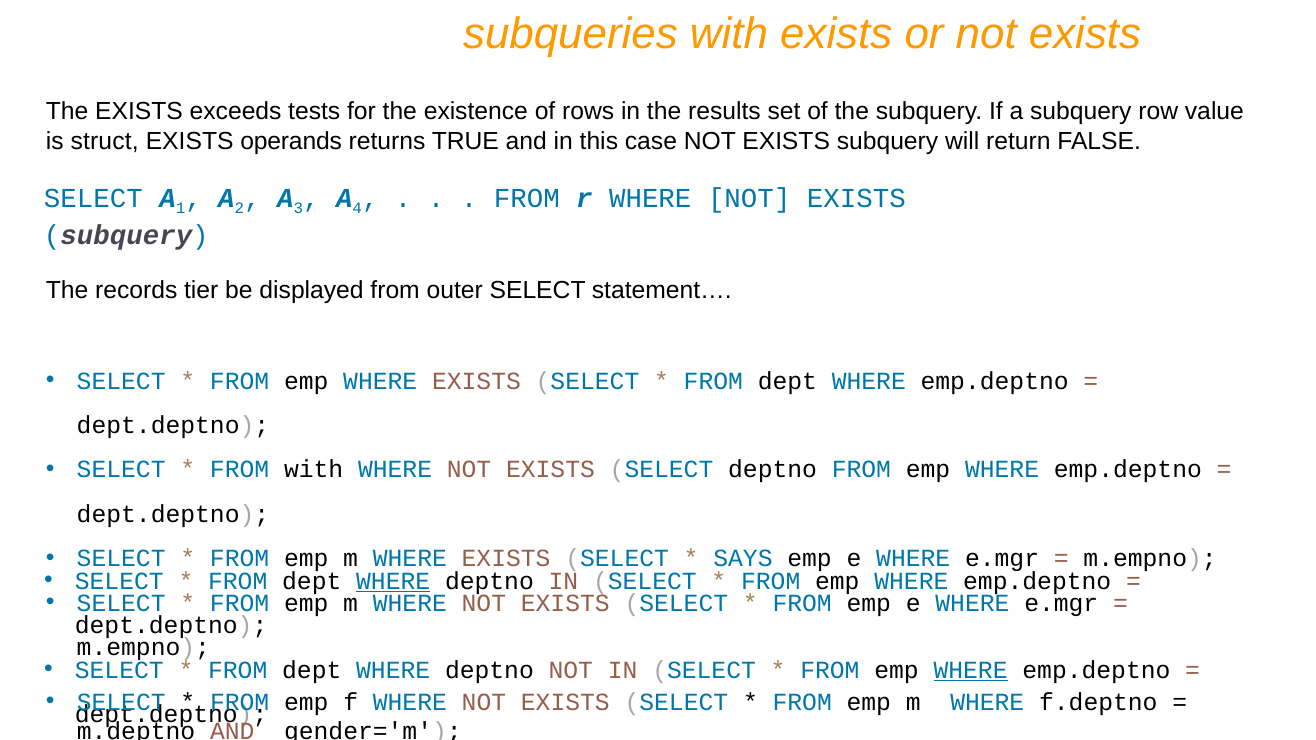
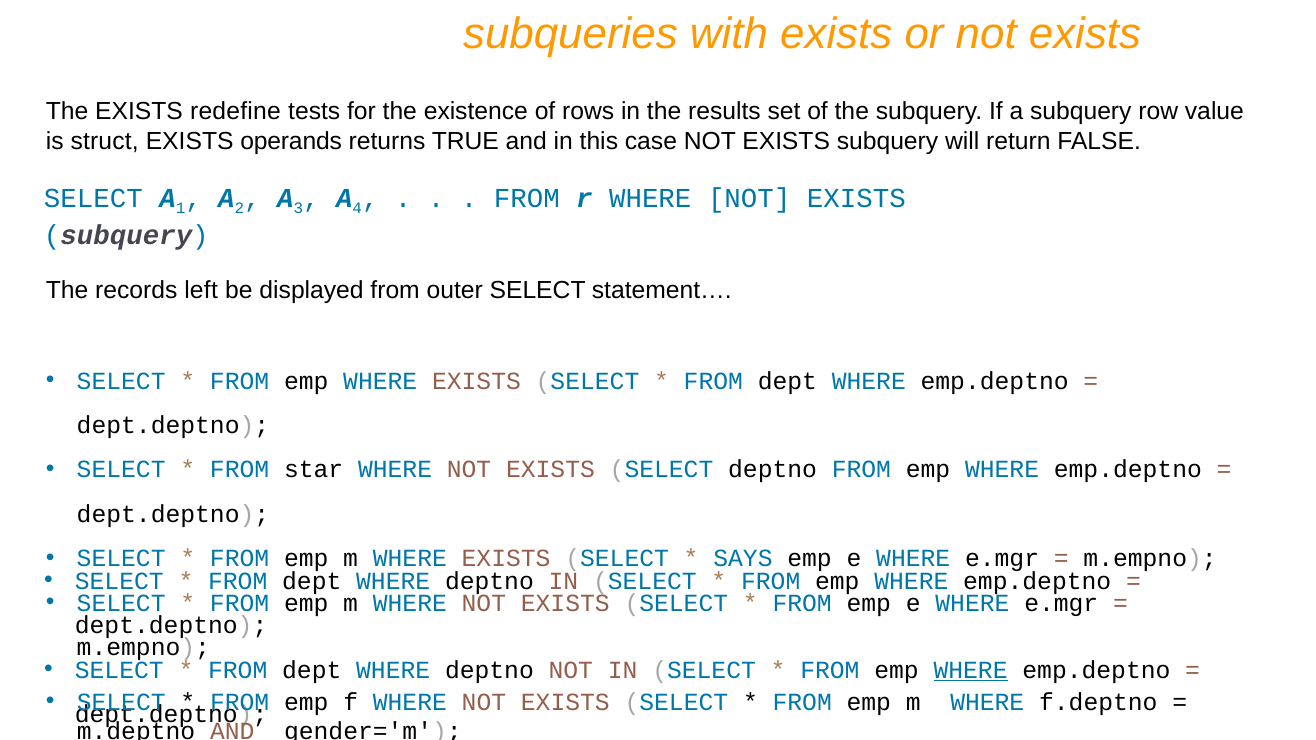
exceeds: exceeds -> redefine
tier: tier -> left
FROM with: with -> star
WHERE at (393, 581) underline: present -> none
